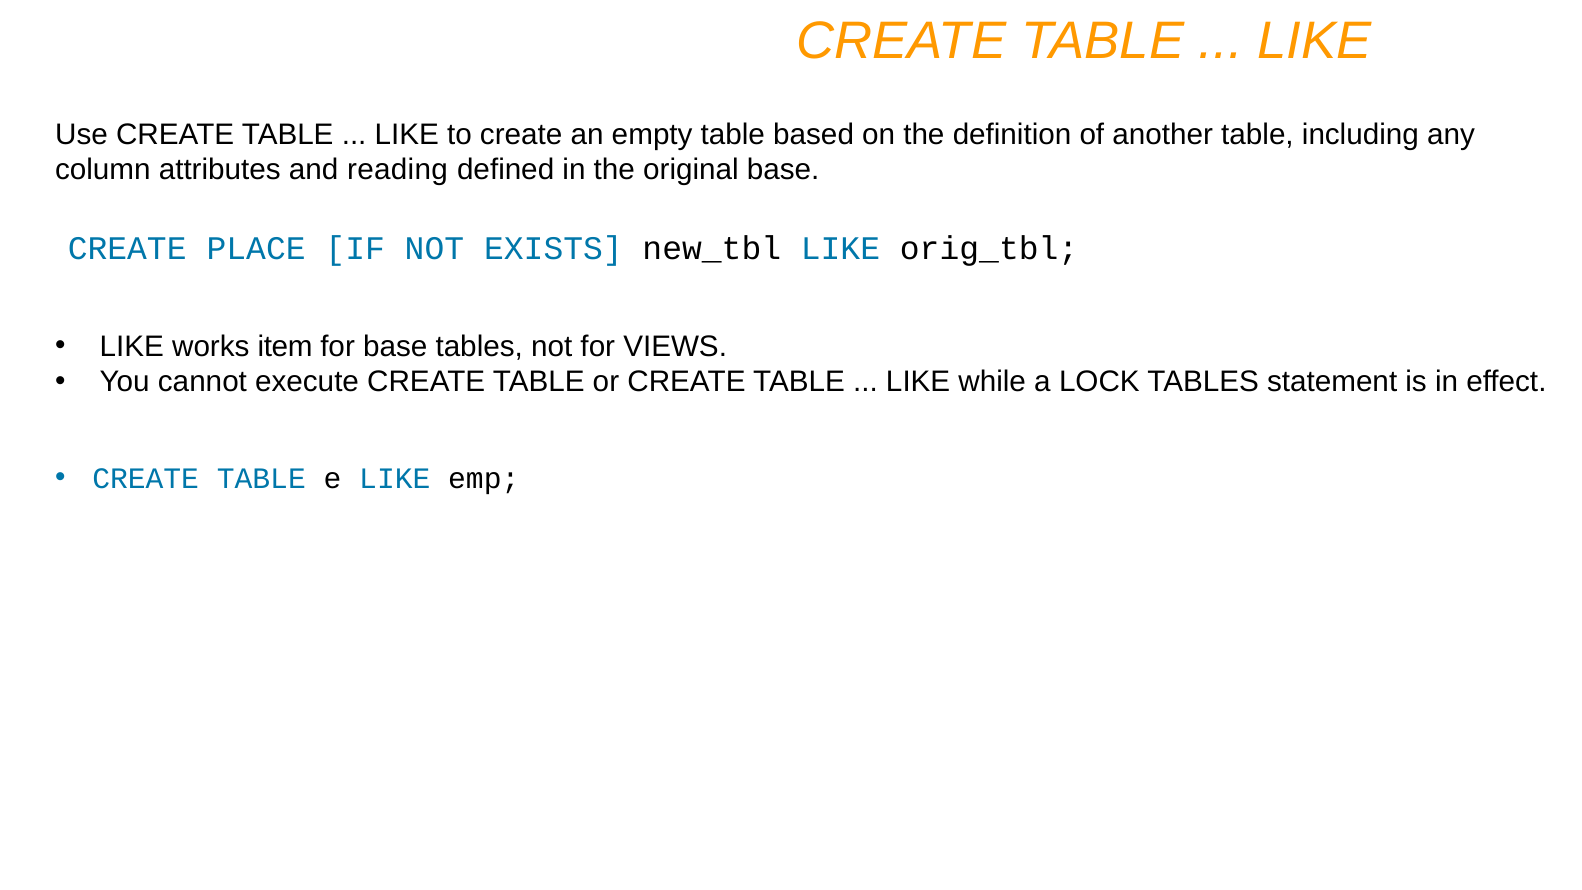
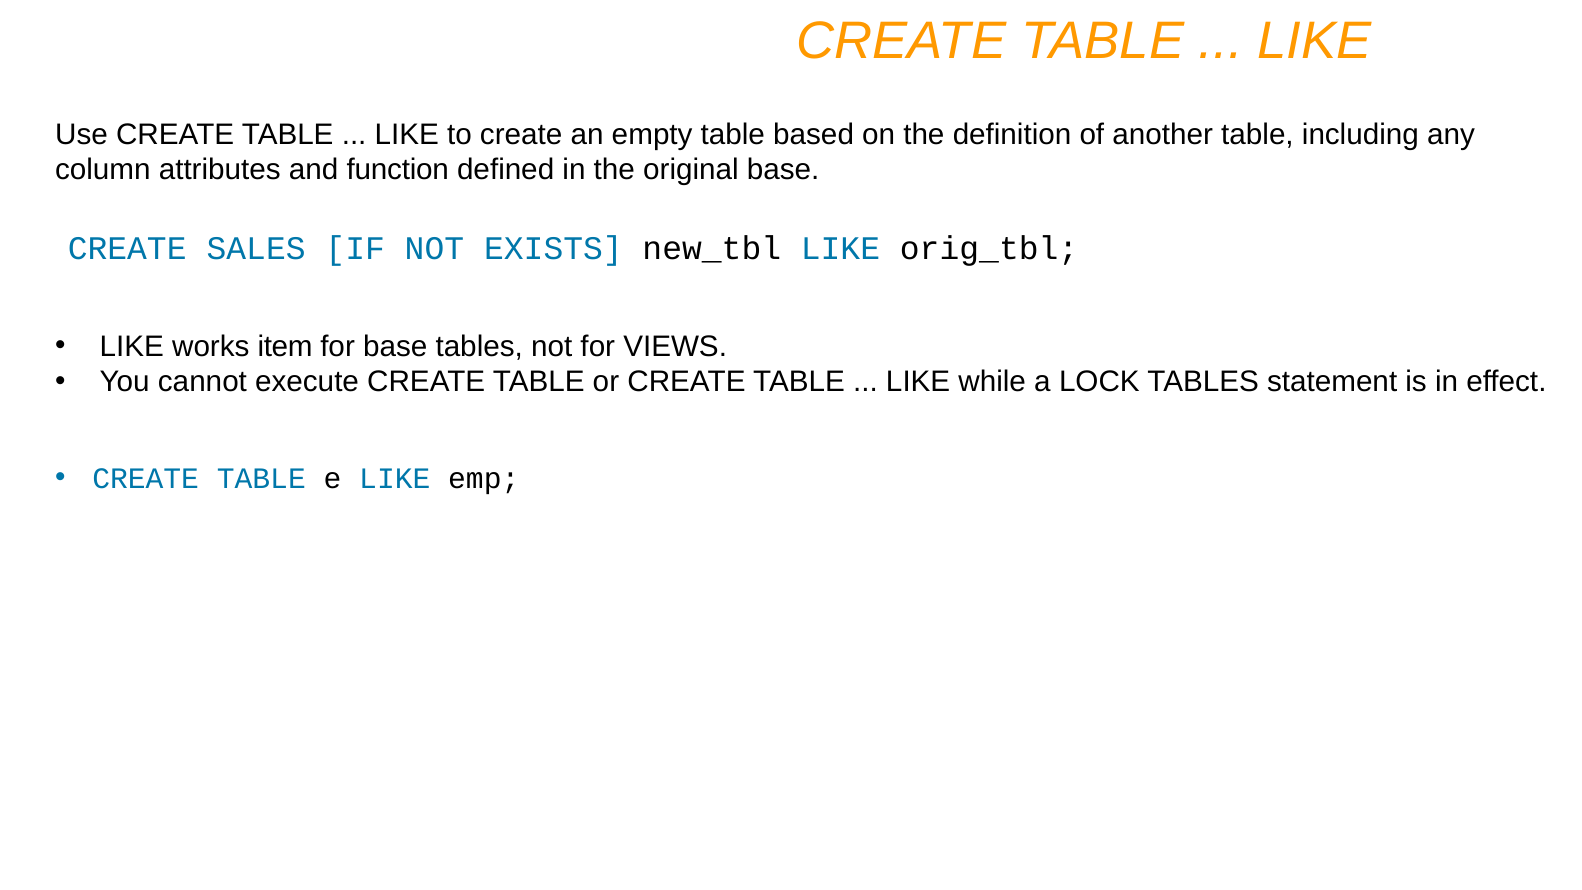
reading: reading -> function
PLACE: PLACE -> SALES
